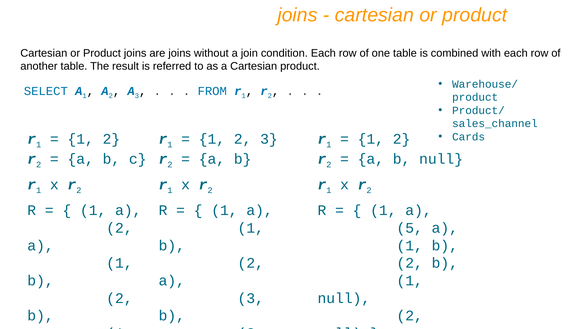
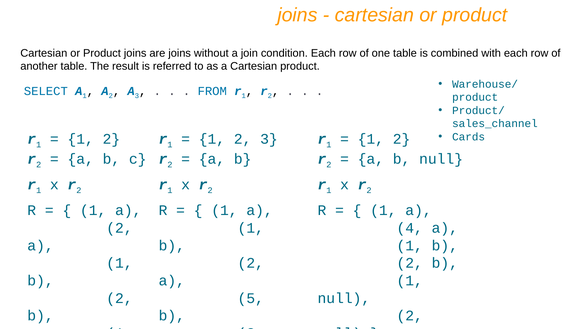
5 at (410, 228): 5 -> 4
3 at (251, 298): 3 -> 5
